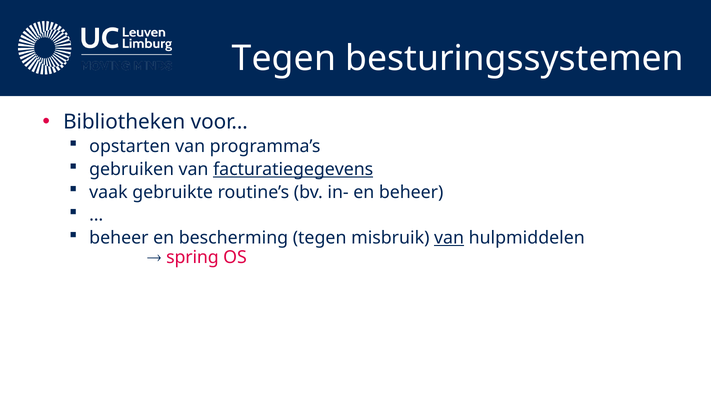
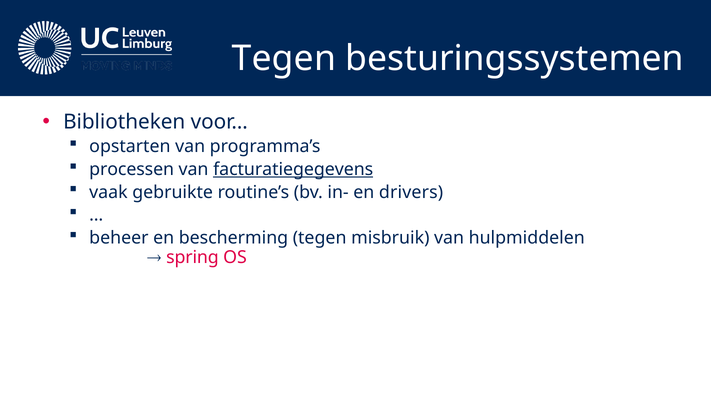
gebruiken: gebruiken -> processen
en beheer: beheer -> drivers
van at (449, 238) underline: present -> none
